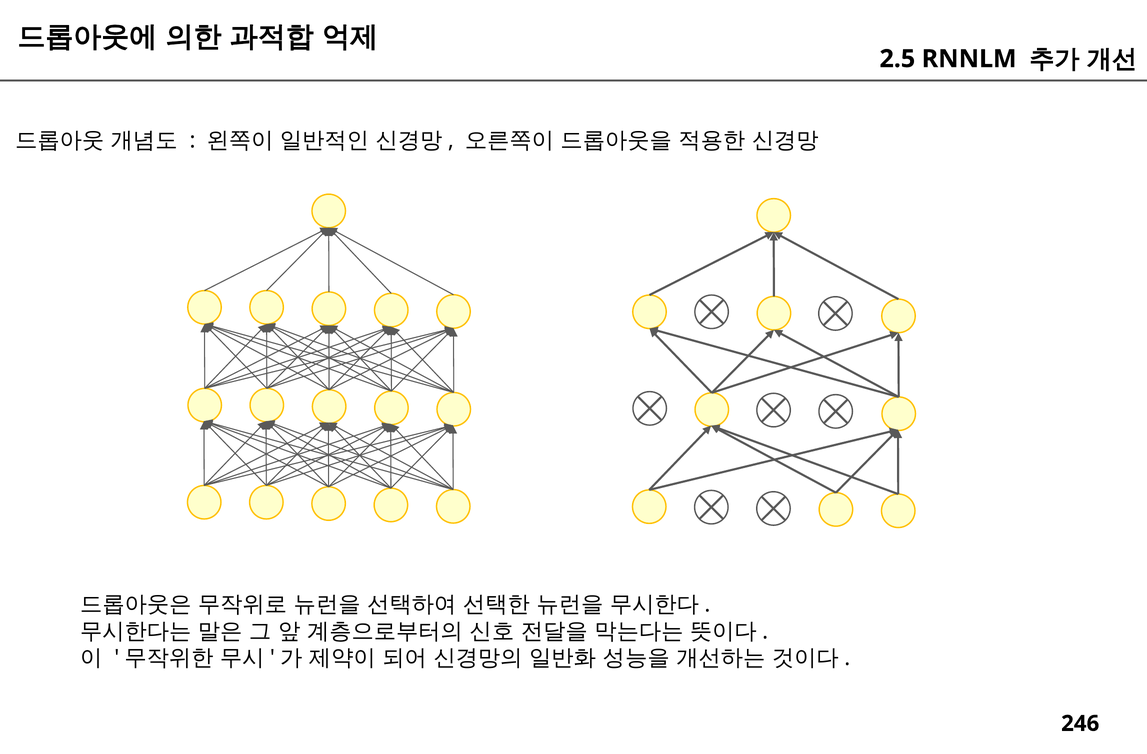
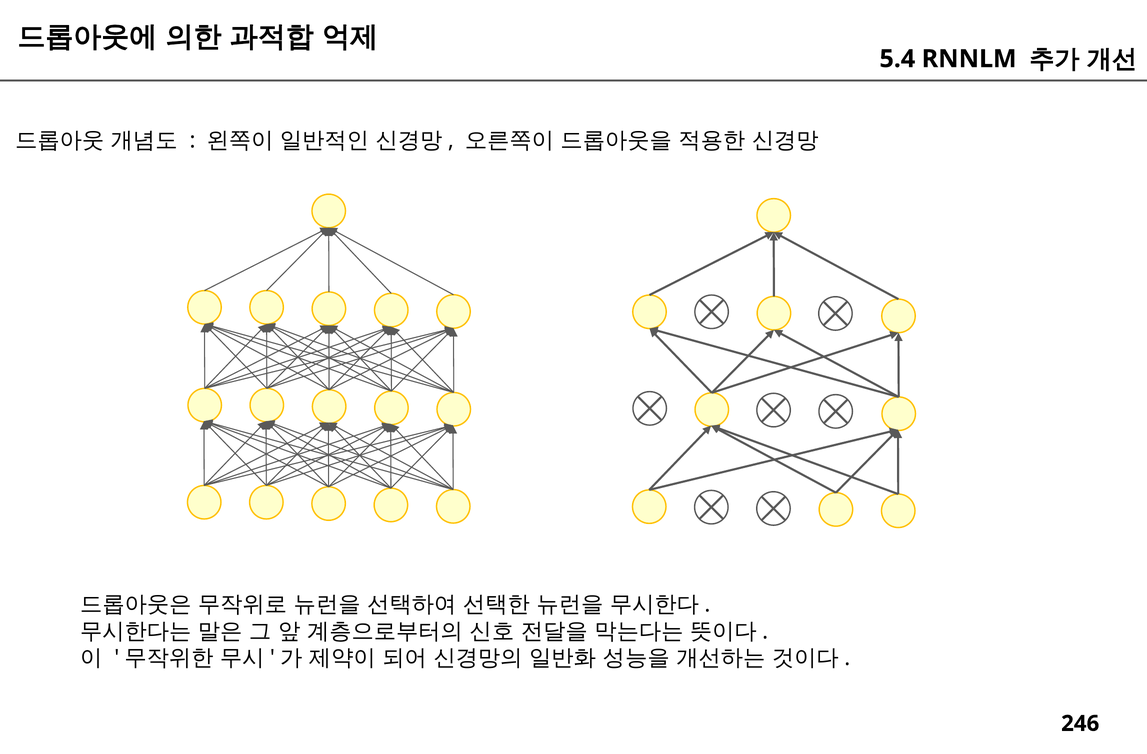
2.5: 2.5 -> 5.4
